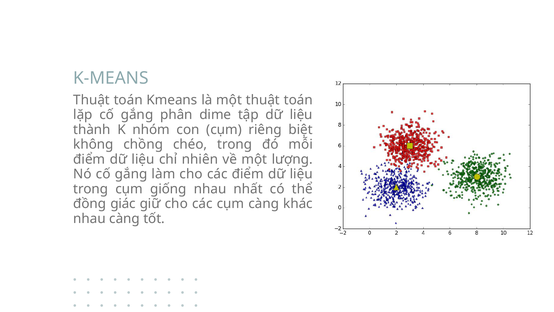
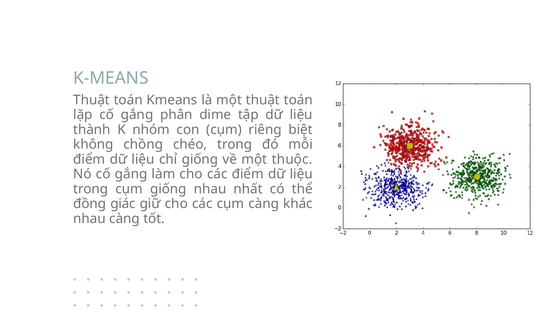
chỉ nhiên: nhiên -> giống
lượng: lượng -> thuộc
